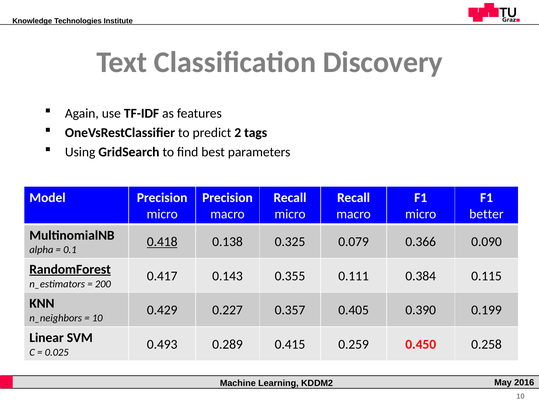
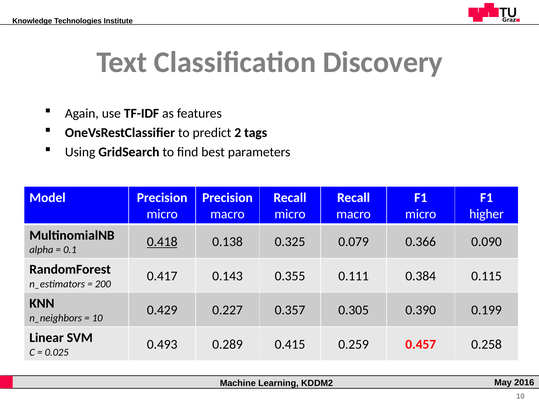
better: better -> higher
RandomForest underline: present -> none
0.405: 0.405 -> 0.305
0.450: 0.450 -> 0.457
